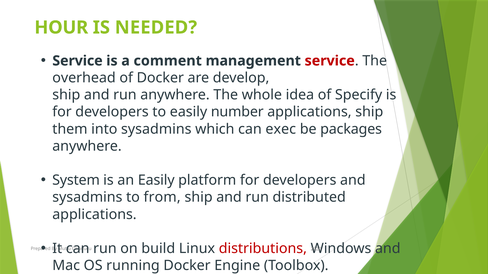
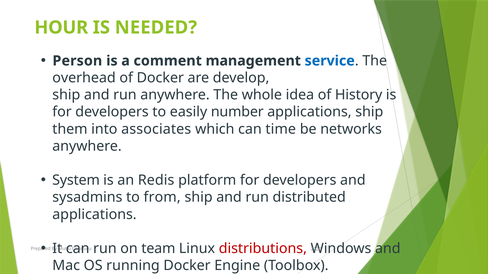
Service at (77, 61): Service -> Person
service at (330, 61) colour: red -> blue
Specify: Specify -> History
into sysadmins: sysadmins -> associates
exec: exec -> time
packages: packages -> networks
an Easily: Easily -> Redis
build: build -> team
